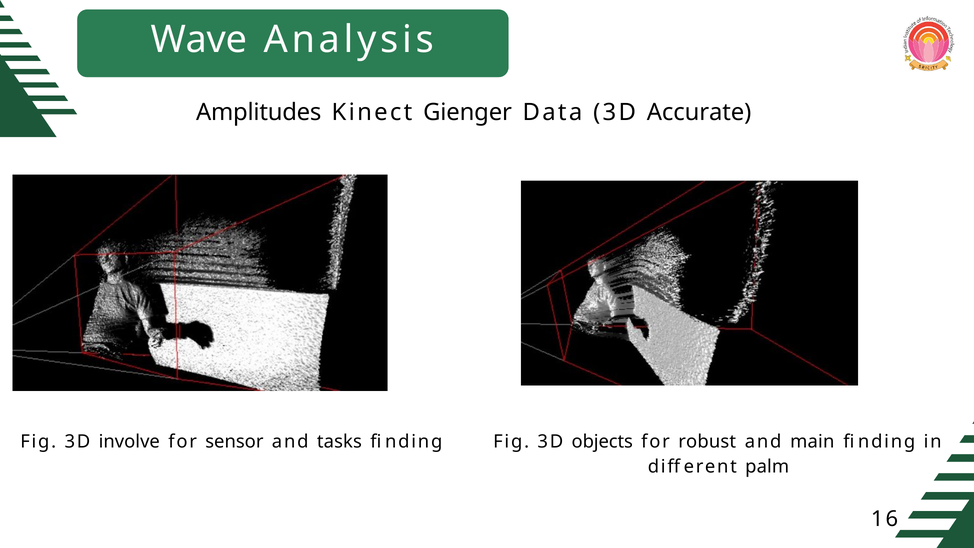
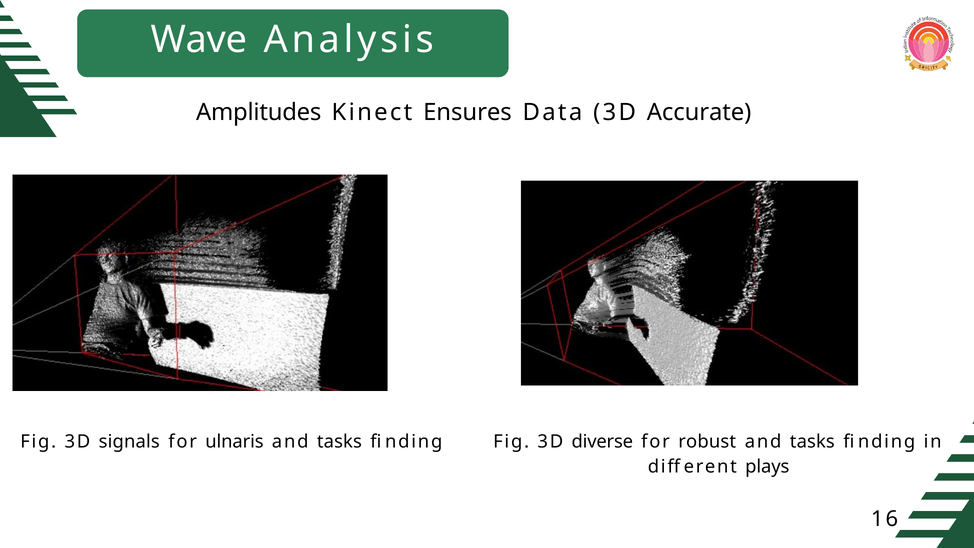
Gienger: Gienger -> Ensures
involve: involve -> signals
sensor: sensor -> ulnaris
objects: objects -> diverse
main at (812, 441): main -> tasks
palm: palm -> plays
